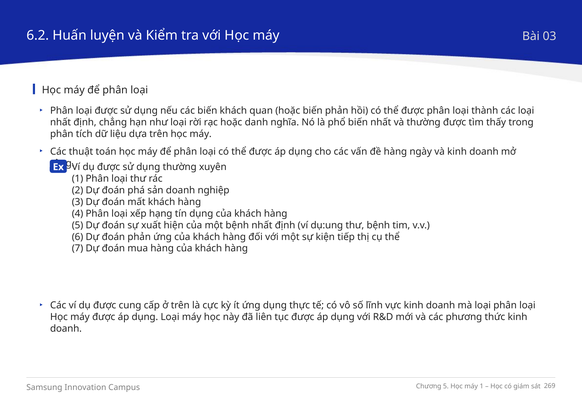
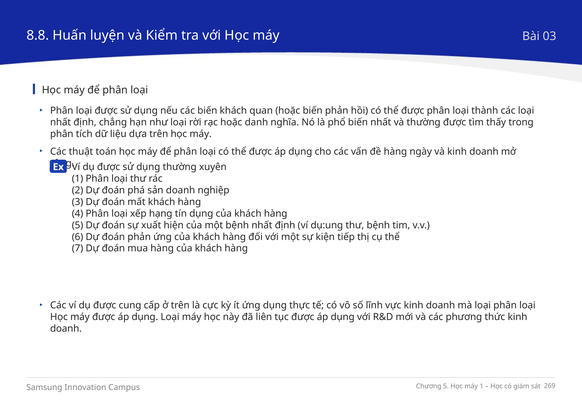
6.2: 6.2 -> 8.8
